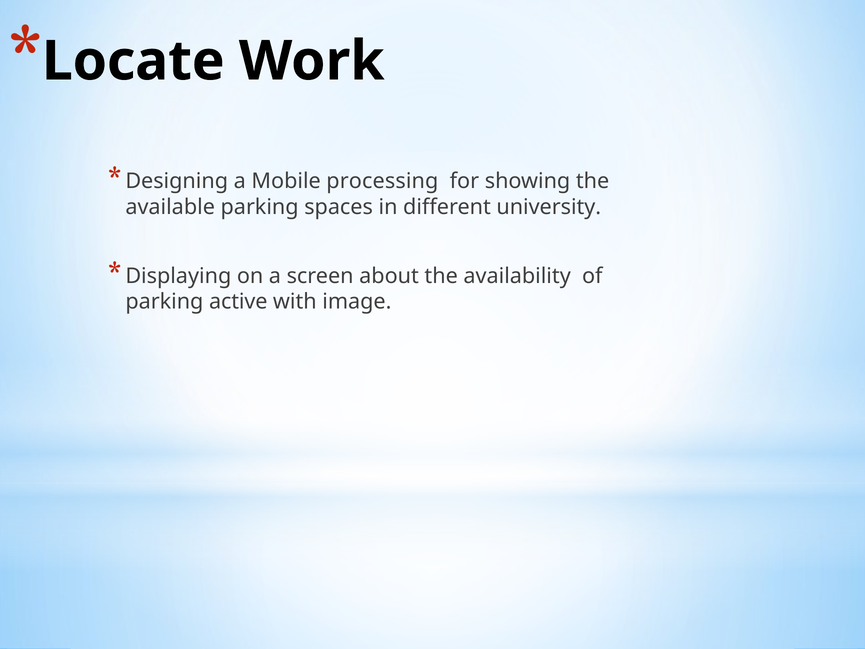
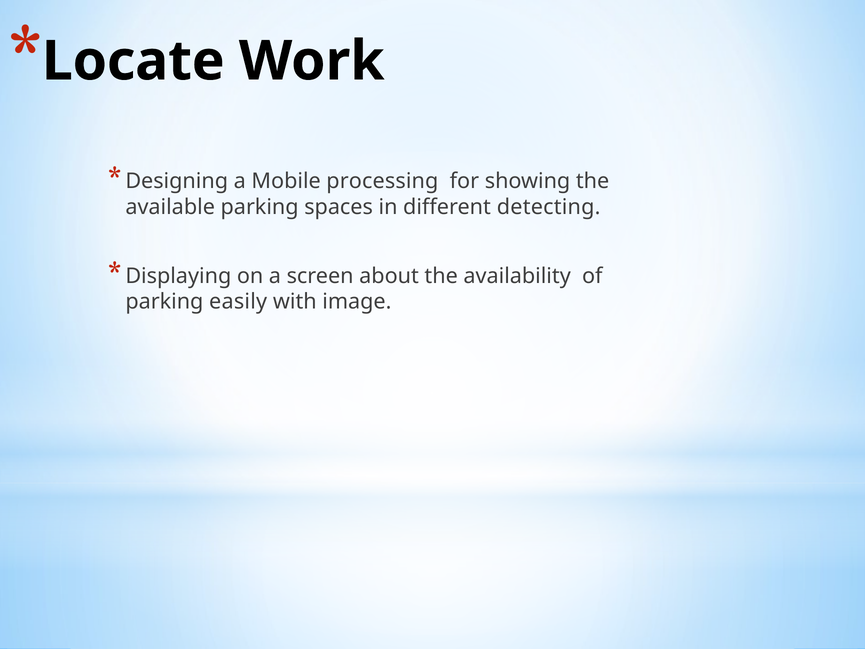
university: university -> detecting
active: active -> easily
